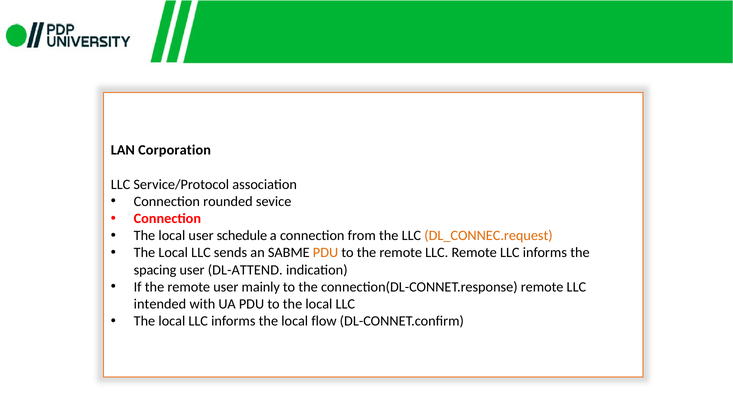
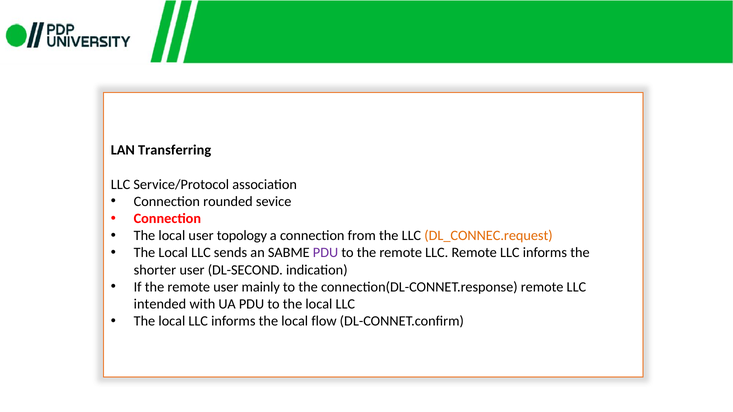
Corporation: Corporation -> Transferring
schedule: schedule -> topology
PDU at (326, 253) colour: orange -> purple
spacing: spacing -> shorter
DL-ATTEND: DL-ATTEND -> DL-SECOND
